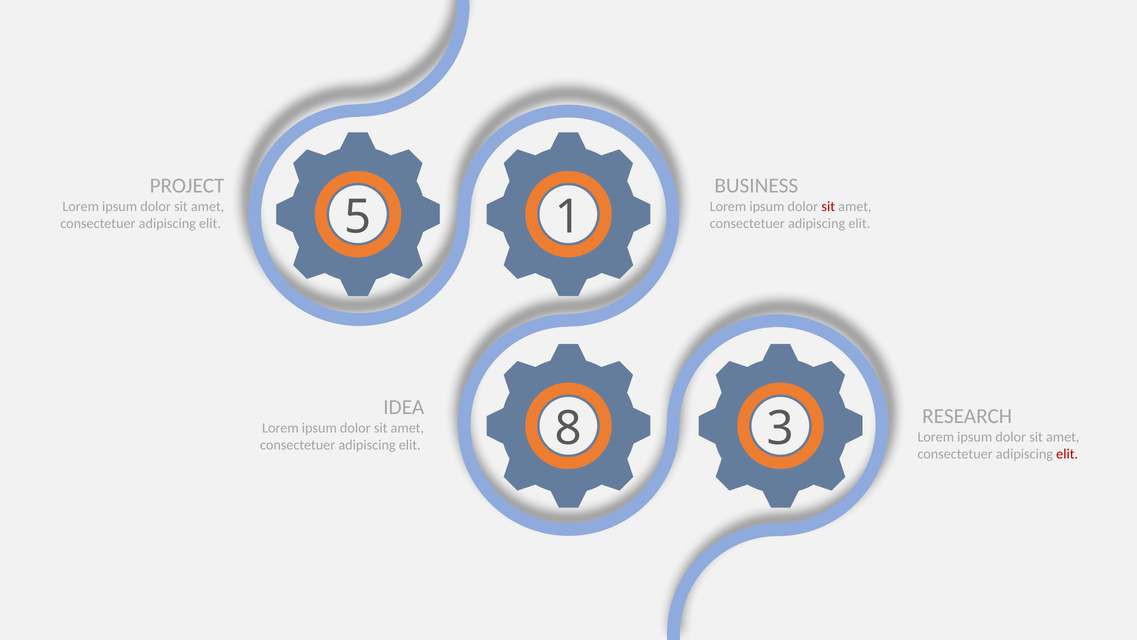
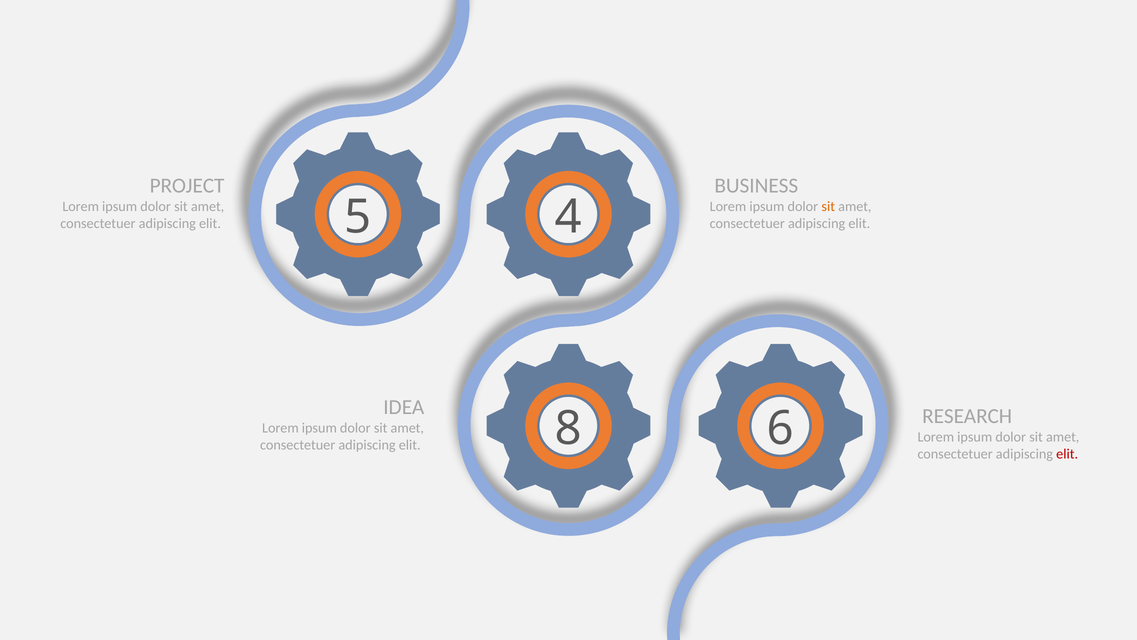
sit at (828, 207) colour: red -> orange
1: 1 -> 4
3: 3 -> 6
